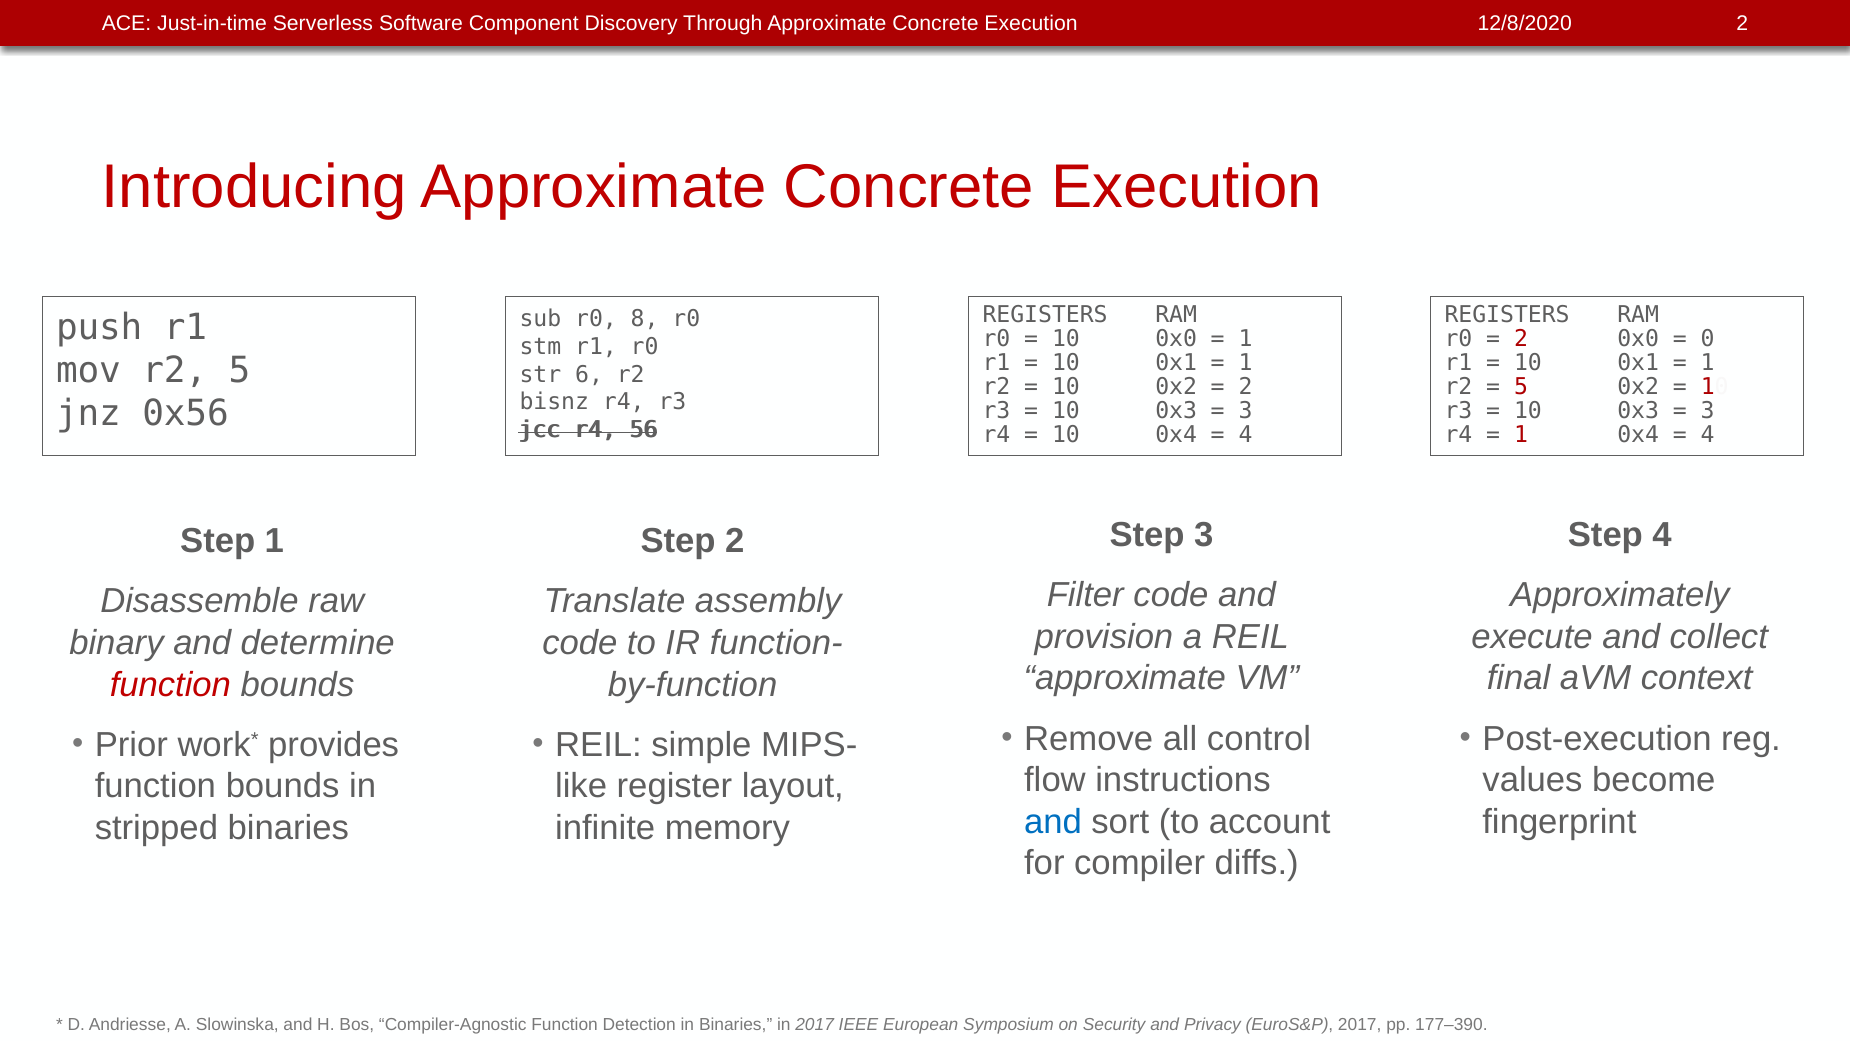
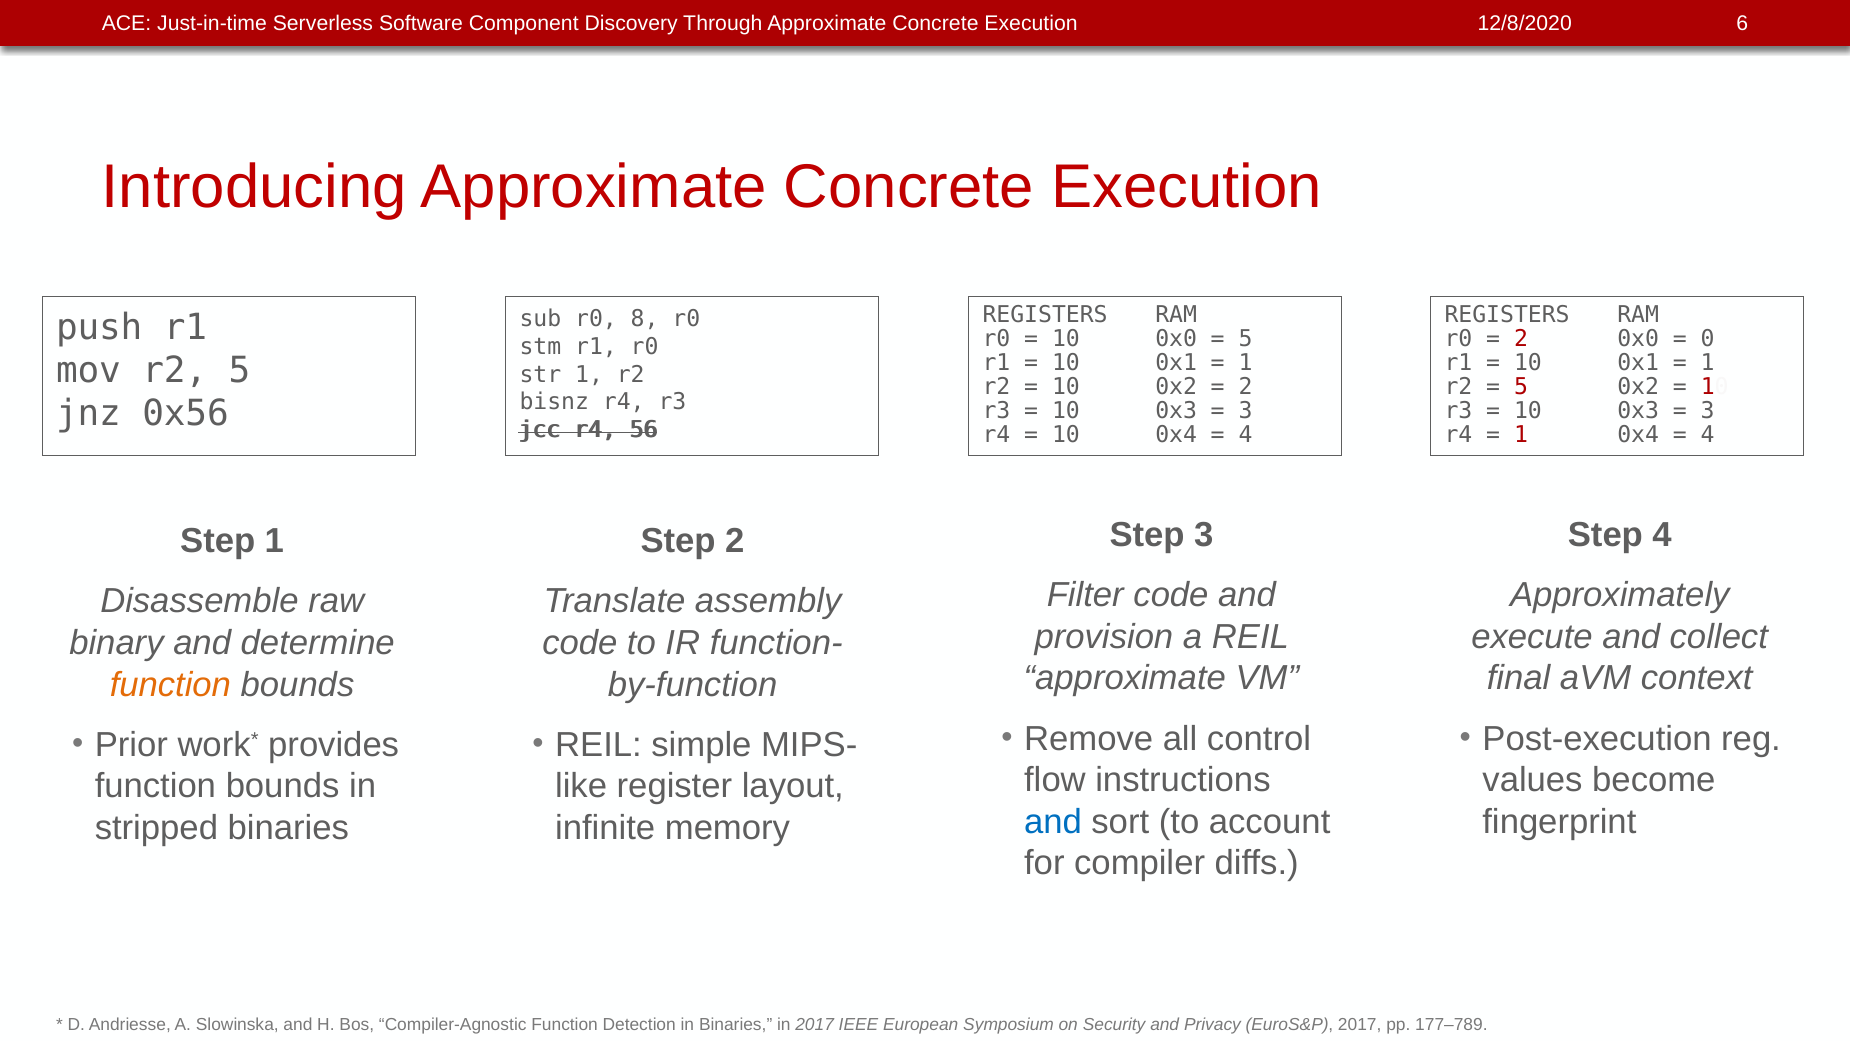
Execution 2: 2 -> 6
1 at (1246, 339): 1 -> 5
str 6: 6 -> 1
function at (170, 684) colour: red -> orange
177–390: 177–390 -> 177–789
